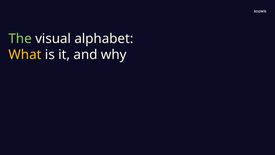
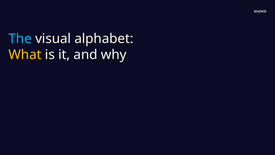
The colour: light green -> light blue
